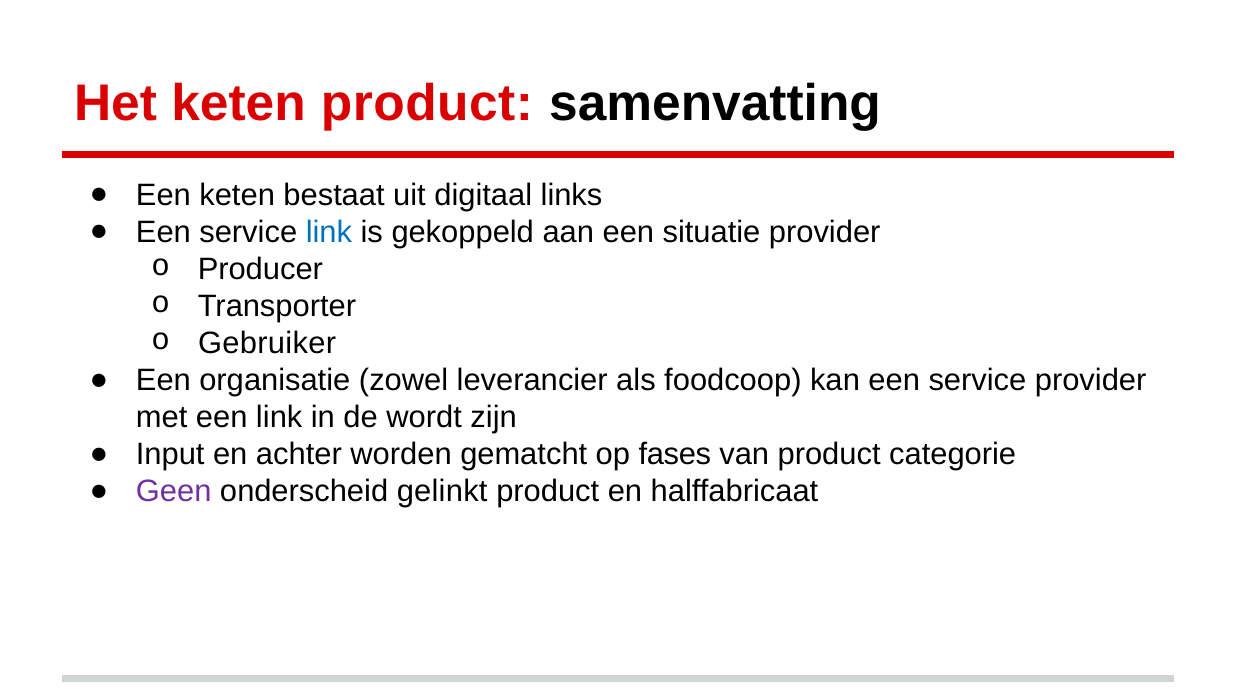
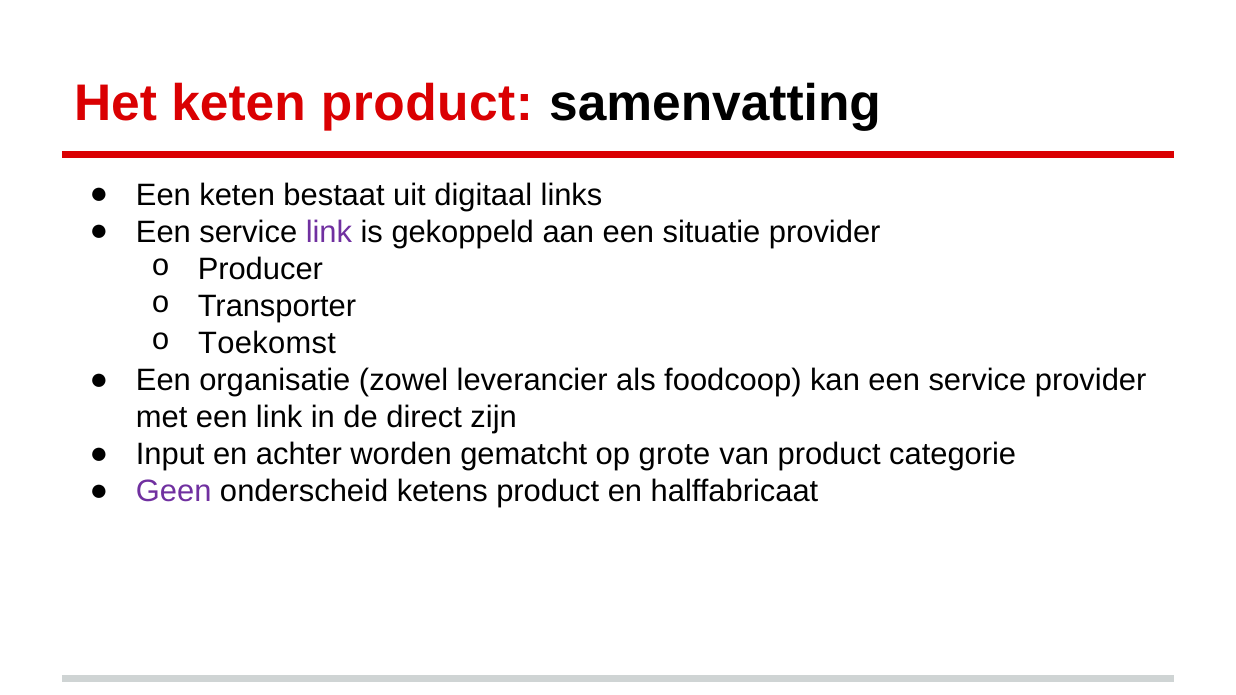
link at (329, 232) colour: blue -> purple
Gebruiker: Gebruiker -> Toekomst
wordt: wordt -> direct
fases: fases -> grote
gelinkt: gelinkt -> ketens
